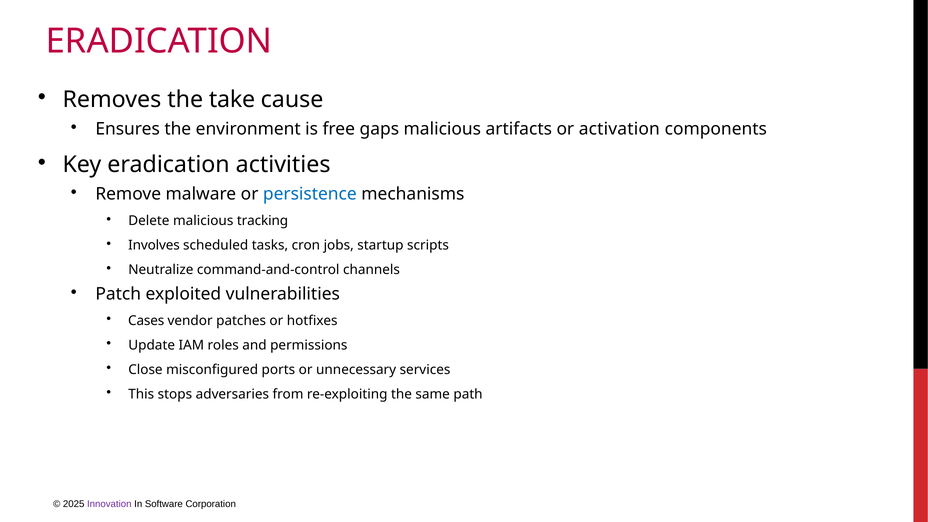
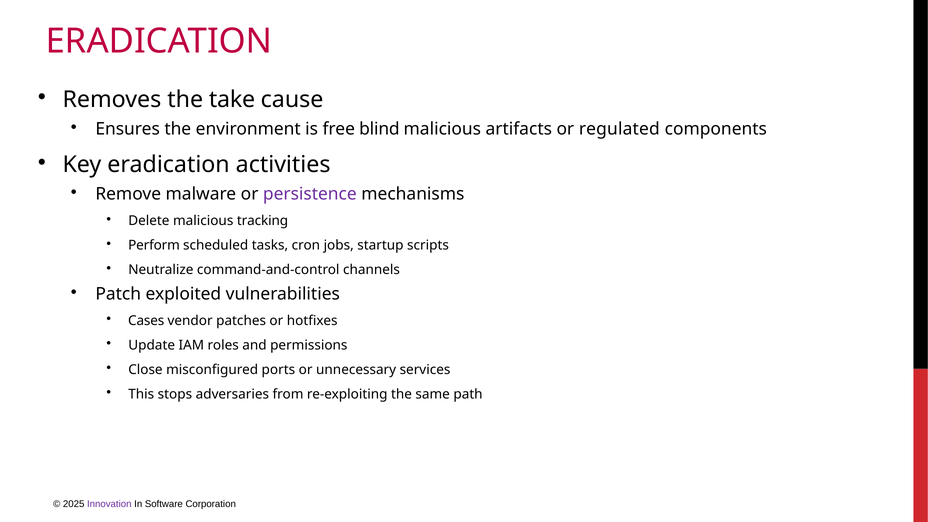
gaps: gaps -> blind
activation: activation -> regulated
persistence colour: blue -> purple
Involves: Involves -> Perform
